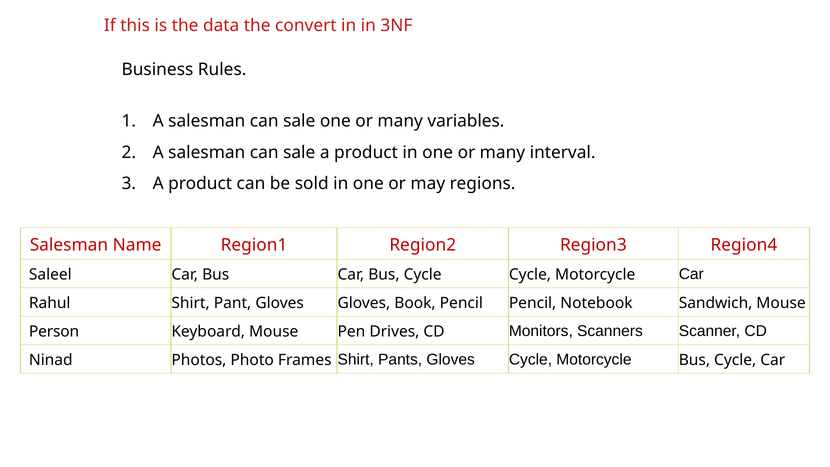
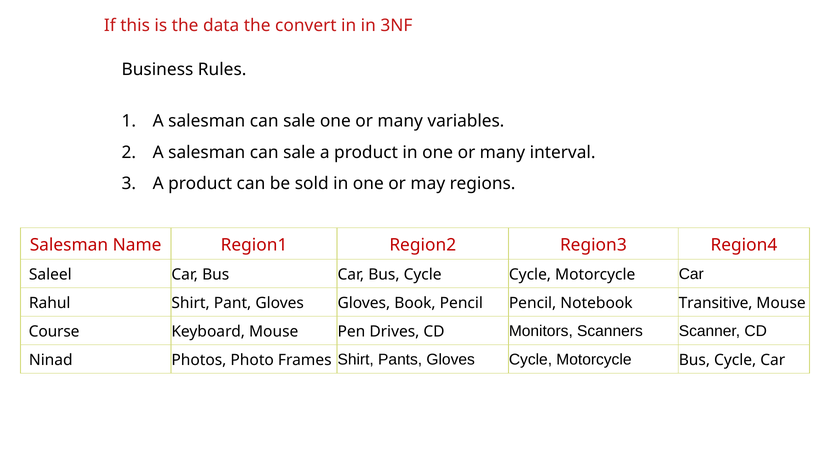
Sandwich: Sandwich -> Transitive
Person: Person -> Course
